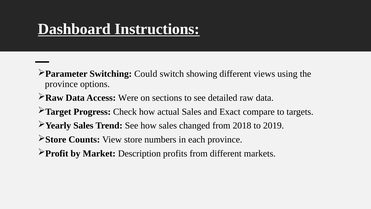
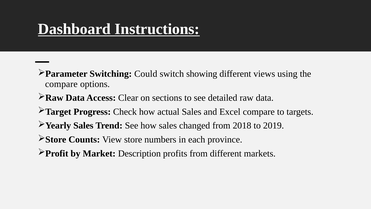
province at (61, 84): province -> compare
Were: Were -> Clear
Exact: Exact -> Excel
